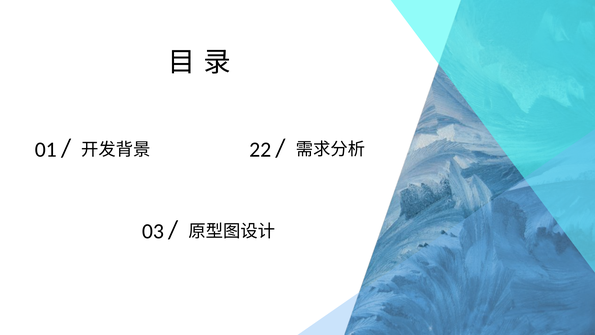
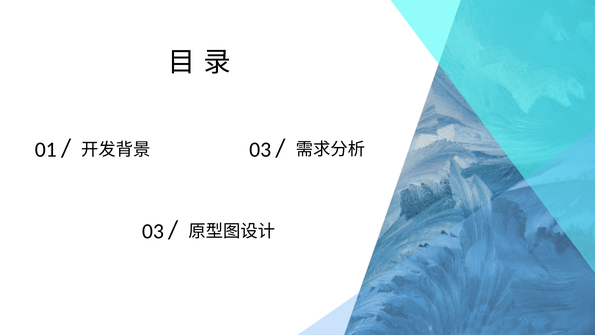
22 at (260, 150): 22 -> 03
